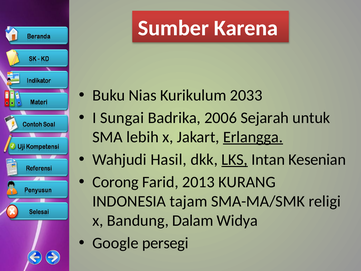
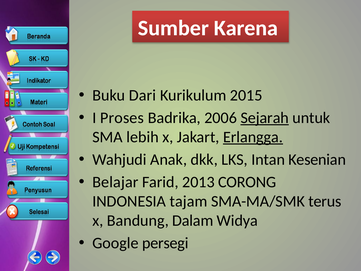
Nias: Nias -> Dari
2033: 2033 -> 2015
Sungai: Sungai -> Proses
Sejarah underline: none -> present
Hasil: Hasil -> Anak
LKS underline: present -> none
Corong: Corong -> Belajar
KURANG: KURANG -> CORONG
religi: religi -> terus
